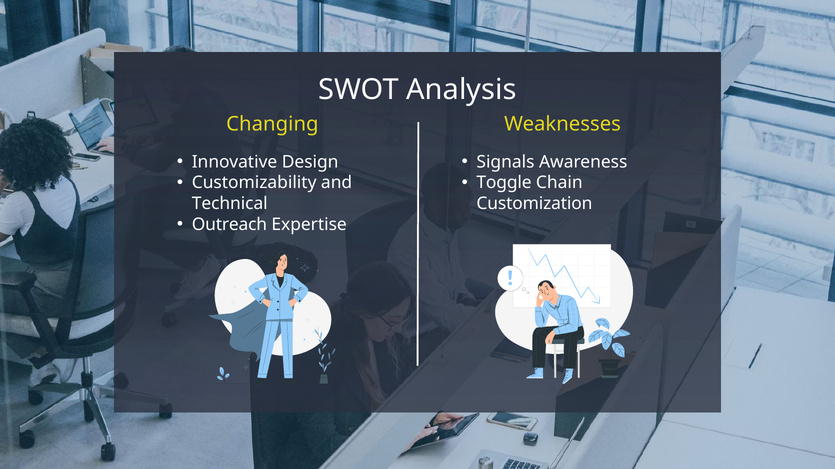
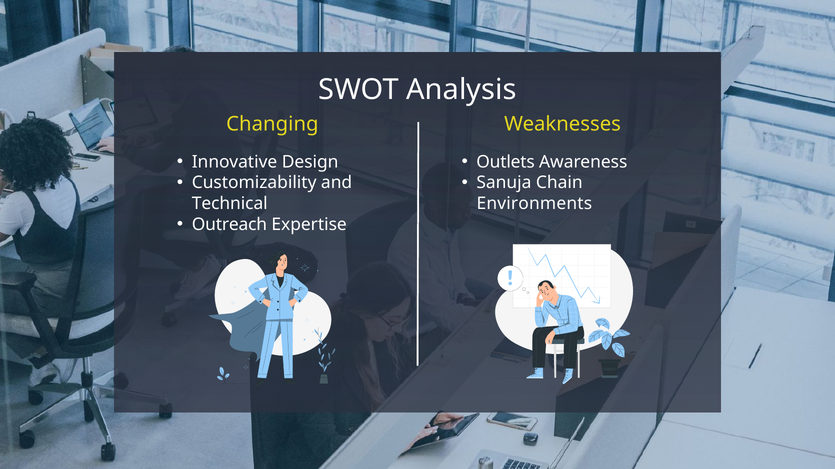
Signals: Signals -> Outlets
Toggle: Toggle -> Sanuja
Customization: Customization -> Environments
